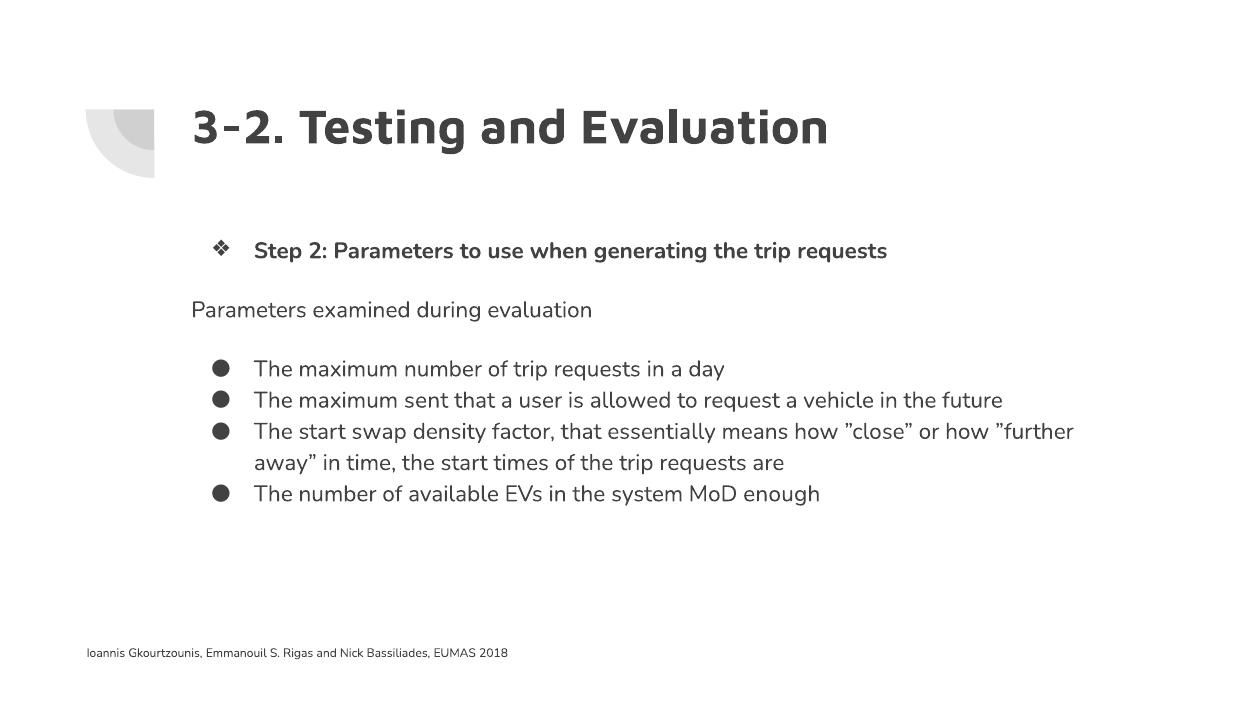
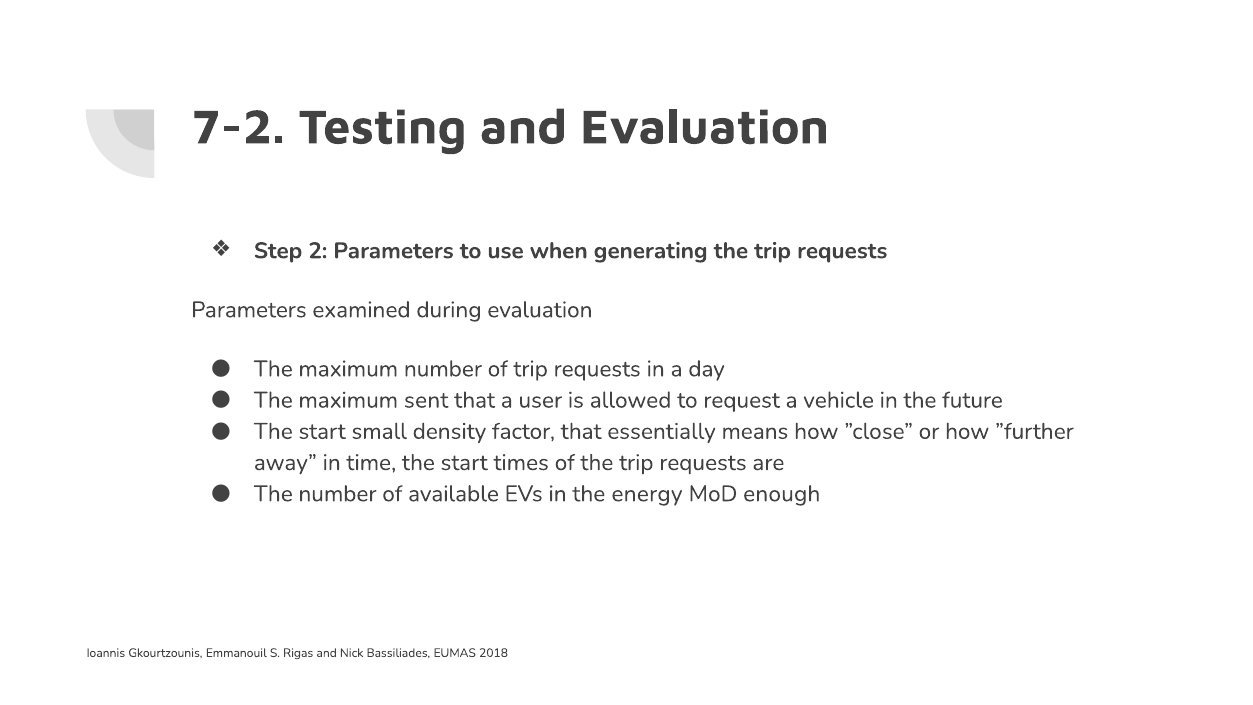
3-2: 3-2 -> 7-2
swap: swap -> small
system: system -> energy
